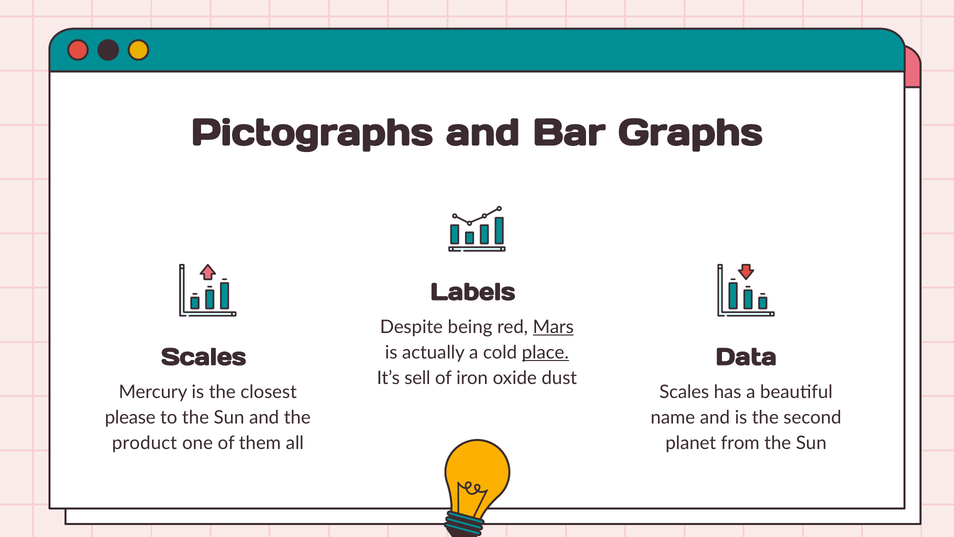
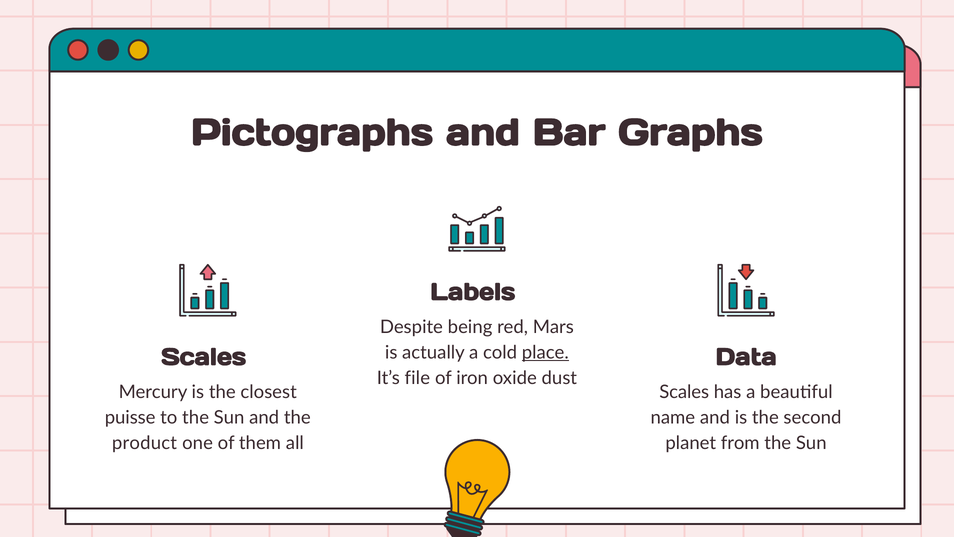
Mars underline: present -> none
sell: sell -> file
please: please -> puisse
